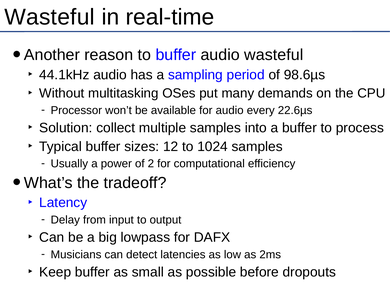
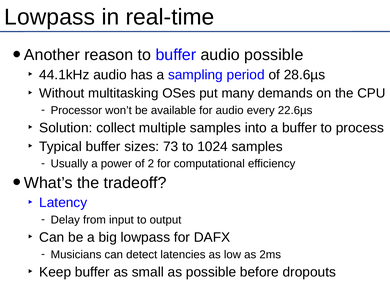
Wasteful at (50, 17): Wasteful -> Lowpass
audio wasteful: wasteful -> possible
98.6µs: 98.6µs -> 28.6µs
12: 12 -> 73
